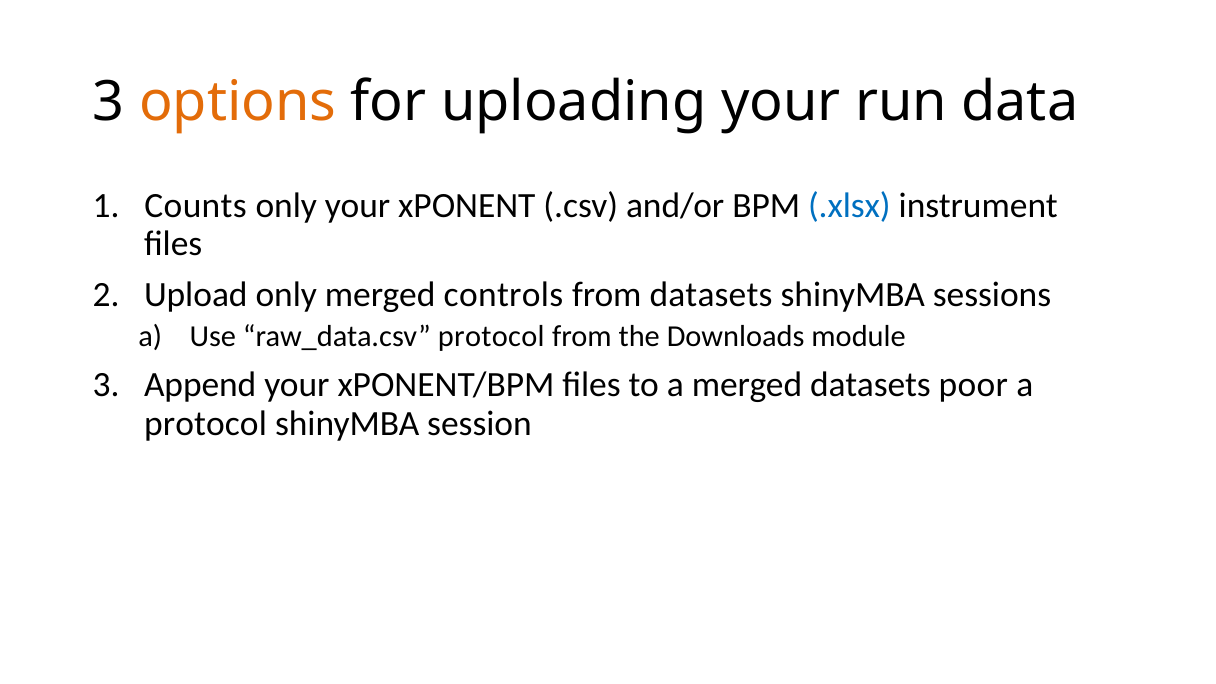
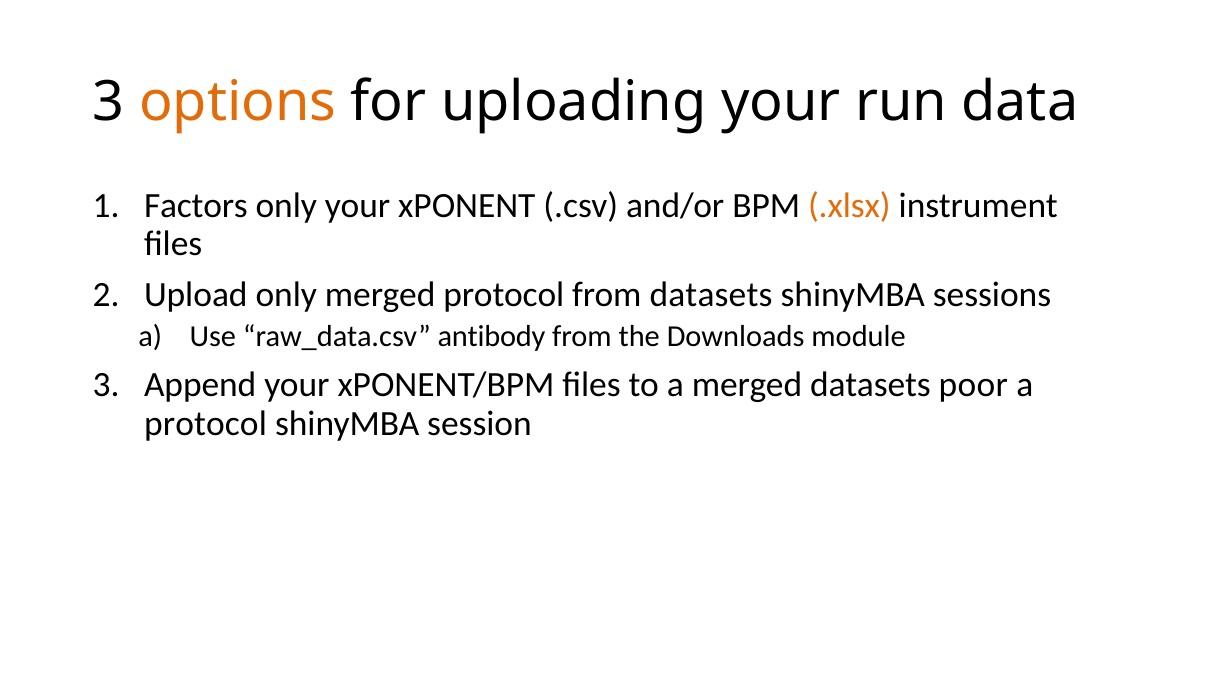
Counts: Counts -> Factors
.xlsx colour: blue -> orange
merged controls: controls -> protocol
raw_data.csv protocol: protocol -> antibody
